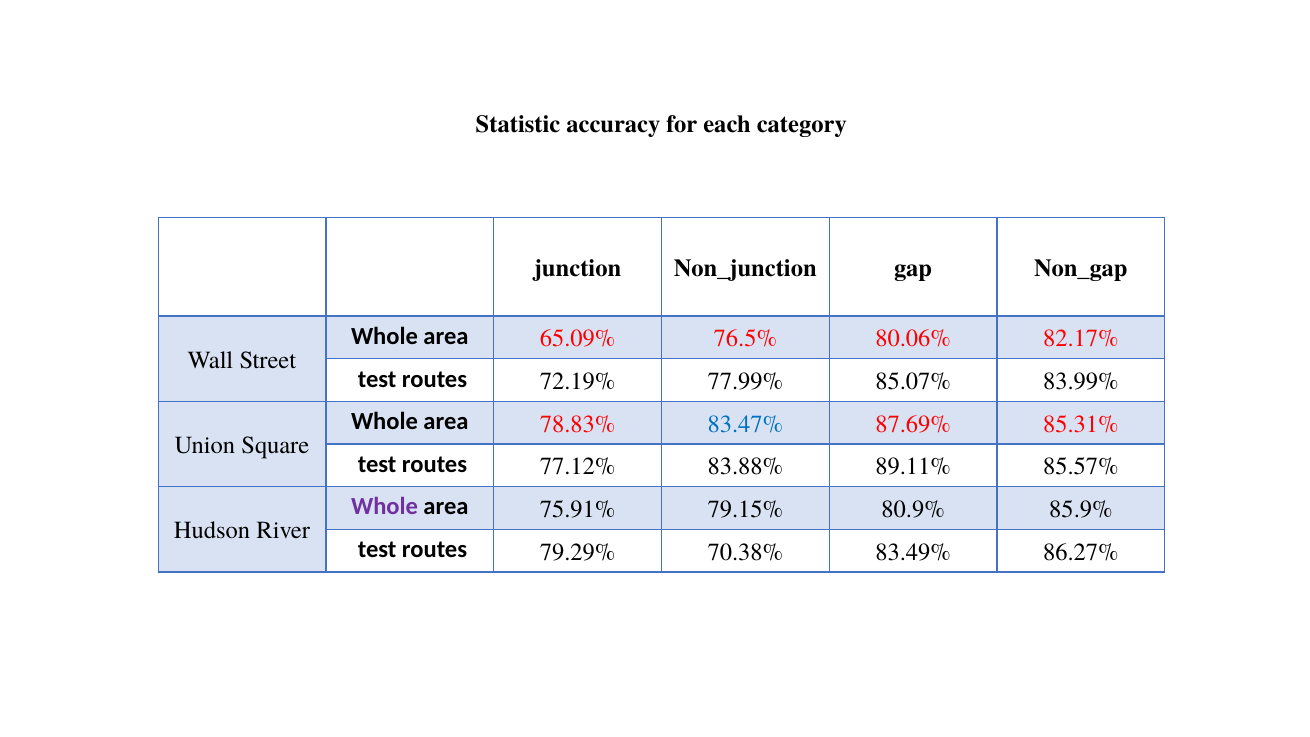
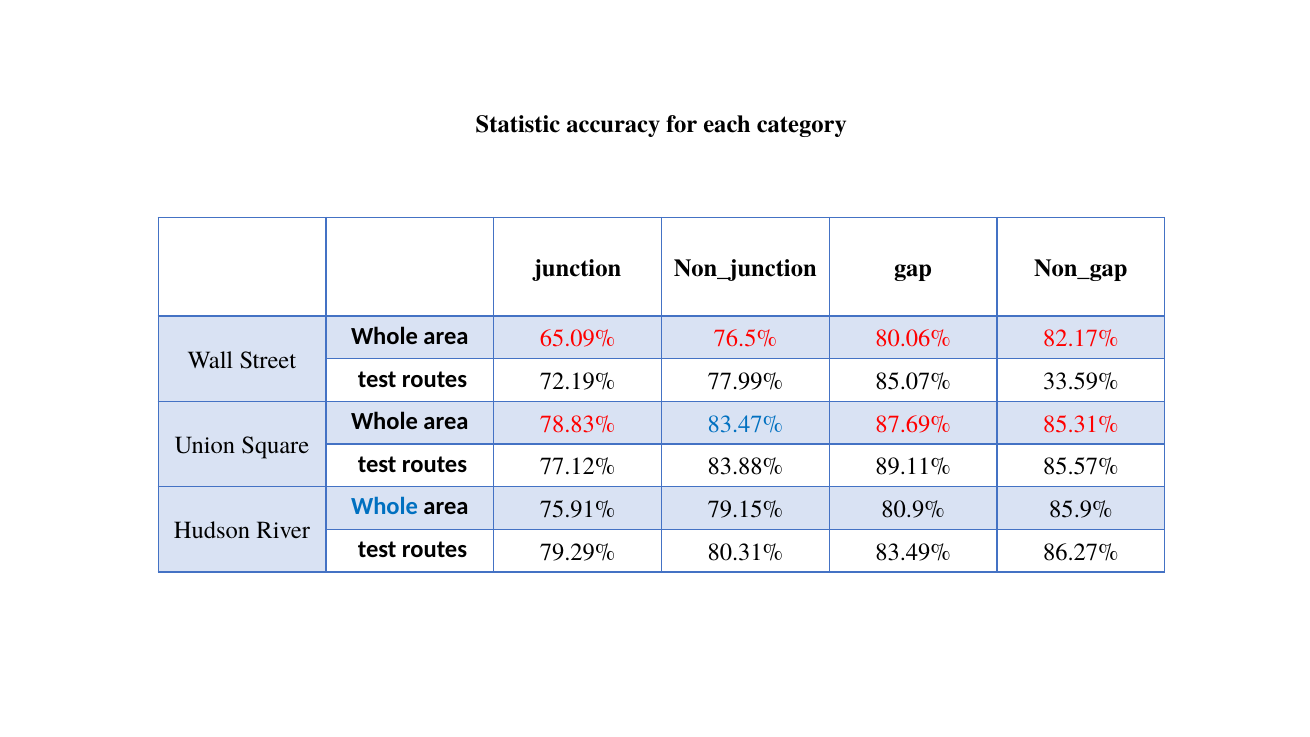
83.99%: 83.99% -> 33.59%
Whole at (385, 507) colour: purple -> blue
70.38%: 70.38% -> 80.31%
